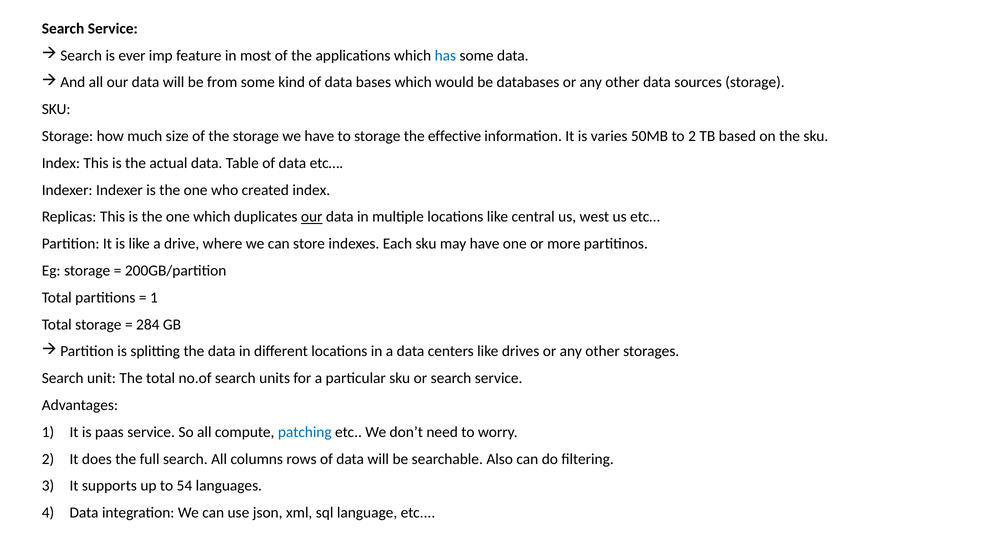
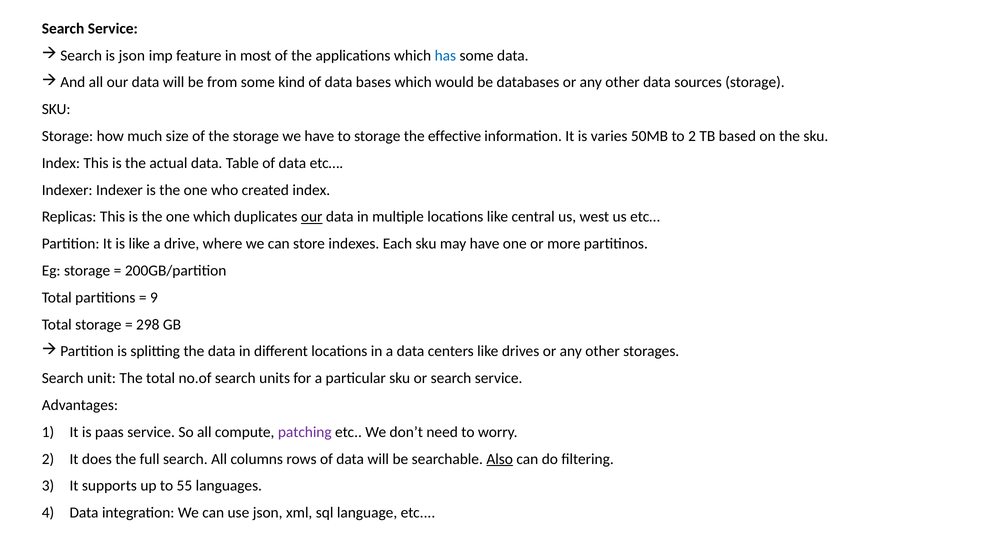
is ever: ever -> json
1 at (154, 298): 1 -> 9
284: 284 -> 298
patching colour: blue -> purple
Also underline: none -> present
54: 54 -> 55
